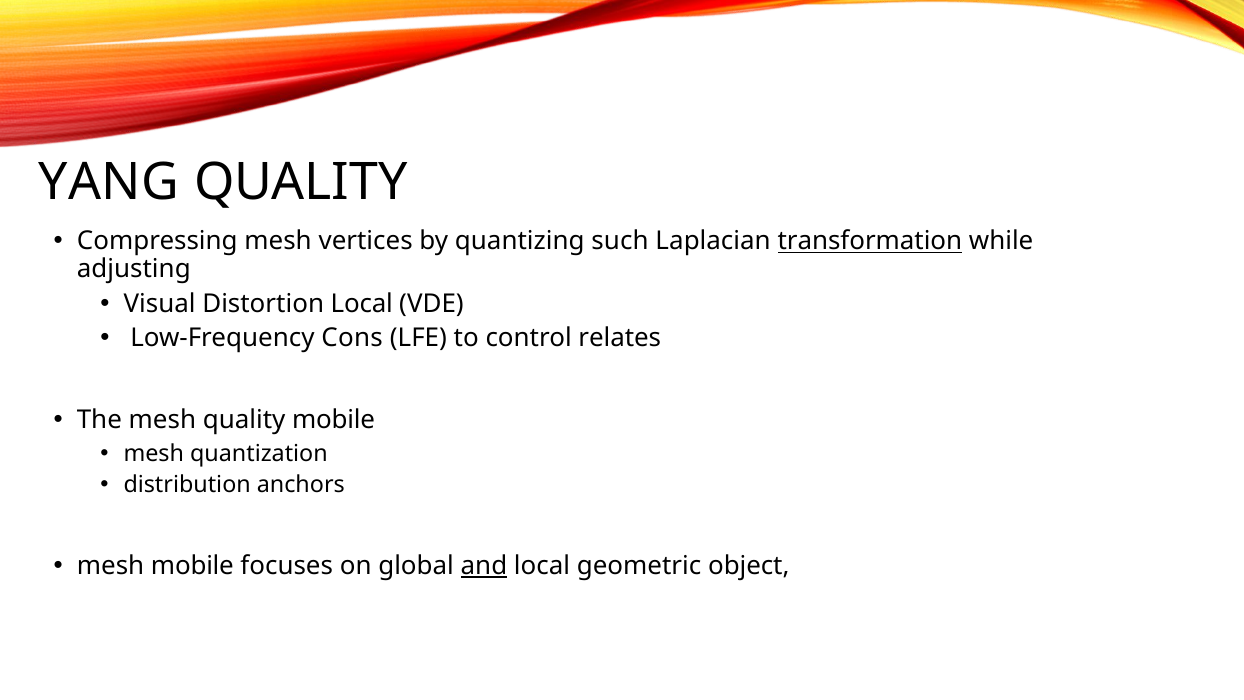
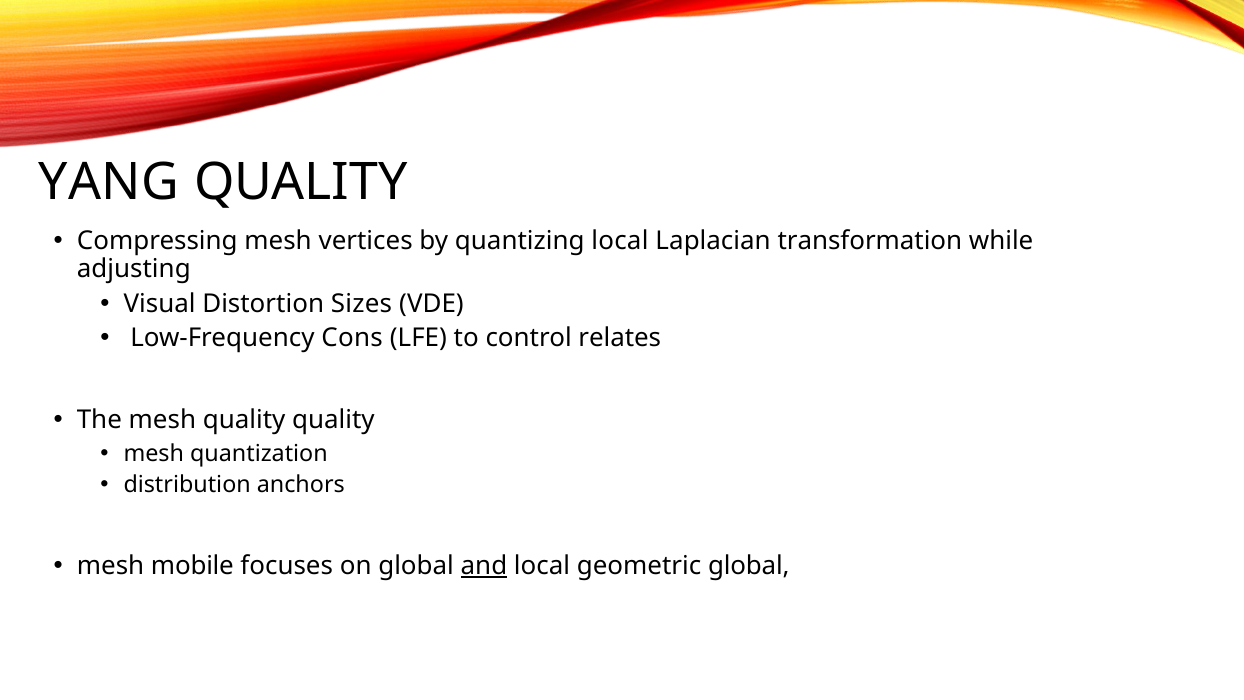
quantizing such: such -> local
transformation underline: present -> none
Distortion Local: Local -> Sizes
quality mobile: mobile -> quality
geometric object: object -> global
